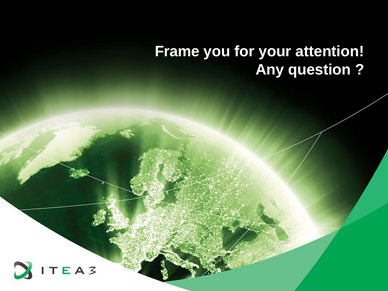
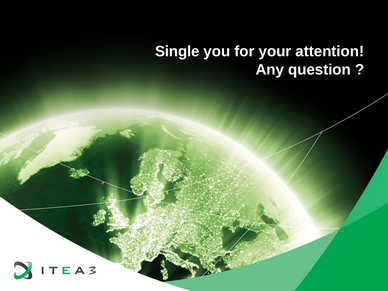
Frame: Frame -> Single
